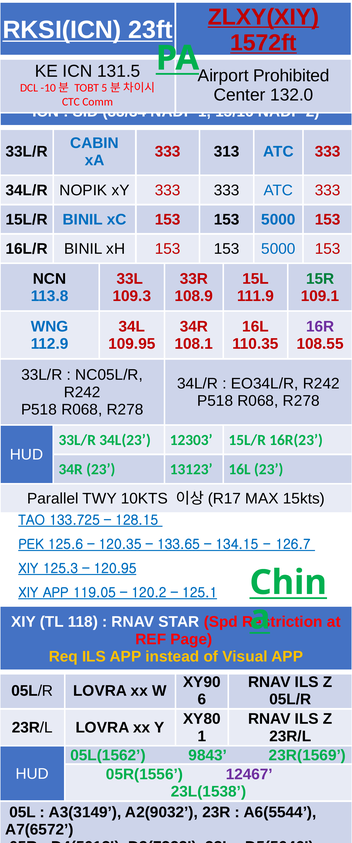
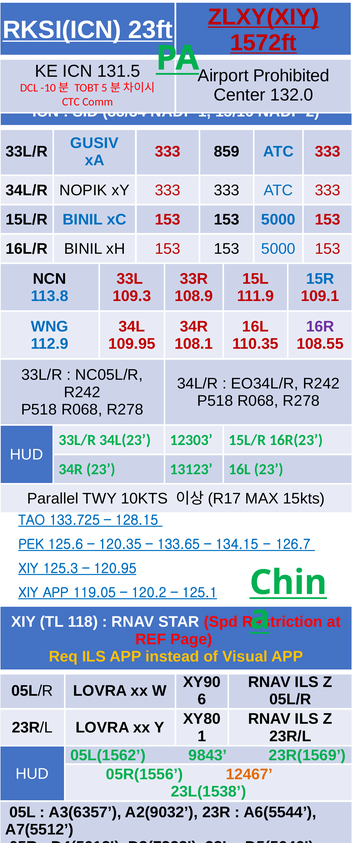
CABIN: CABIN -> GUSIV
313: 313 -> 859
15R colour: green -> blue
12467 colour: purple -> orange
A3(3149: A3(3149 -> A3(6357
A7(6572: A7(6572 -> A7(5512
